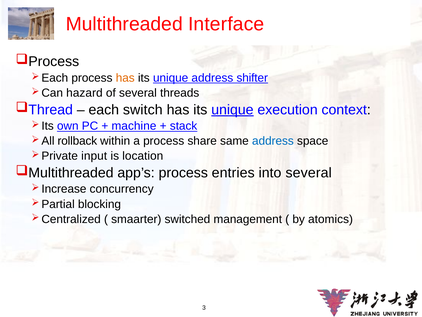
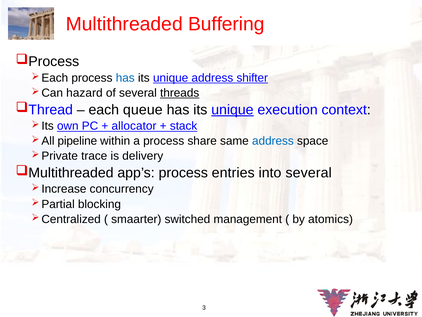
Interface: Interface -> Buffering
has at (125, 78) colour: orange -> blue
threads underline: none -> present
switch: switch -> queue
machine: machine -> allocator
rollback: rollback -> pipeline
input: input -> trace
location: location -> delivery
